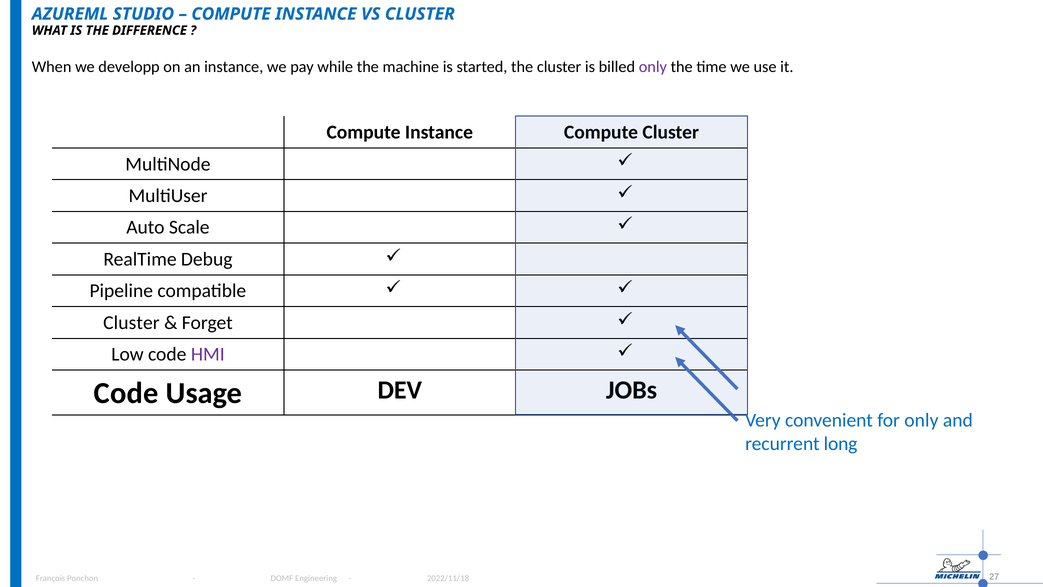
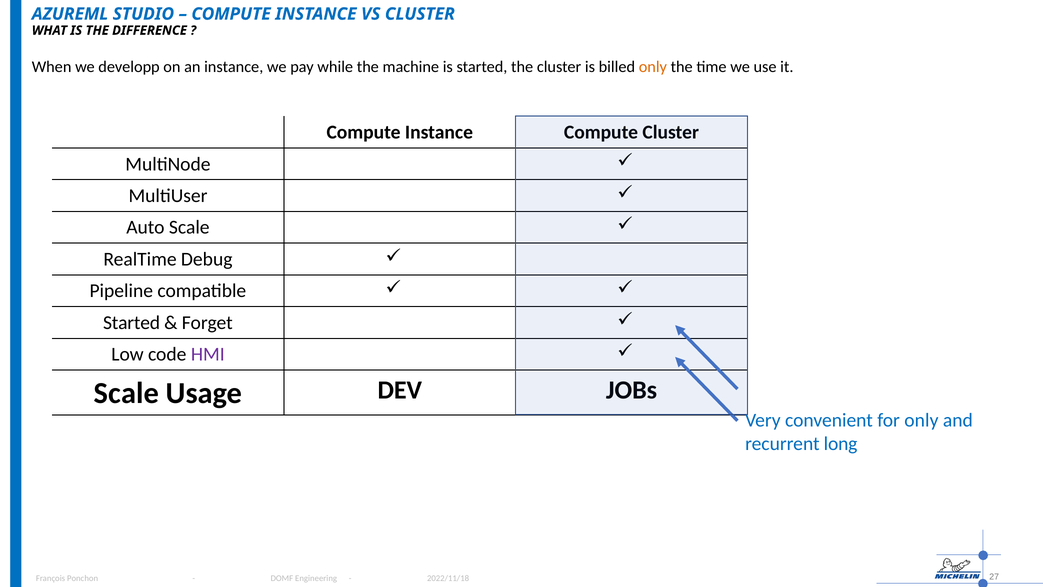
only at (653, 67) colour: purple -> orange
Cluster at (131, 323): Cluster -> Started
Code at (126, 393): Code -> Scale
